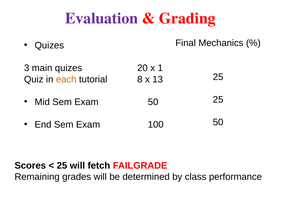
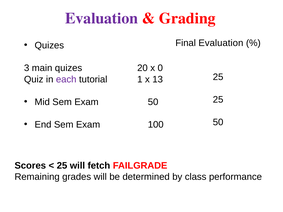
Final Mechanics: Mechanics -> Evaluation
1: 1 -> 0
each colour: orange -> purple
8: 8 -> 1
